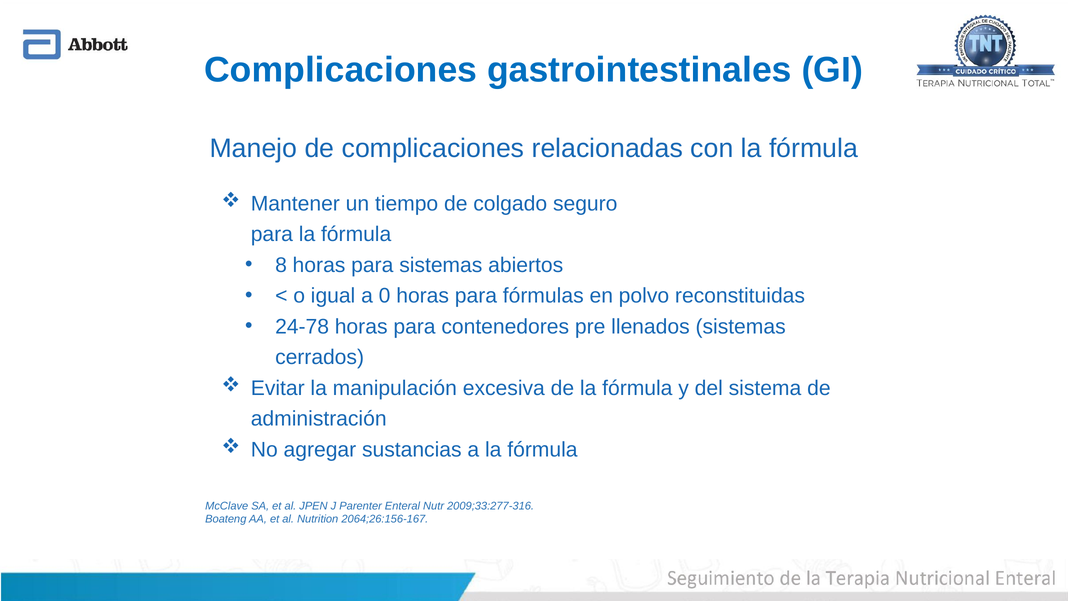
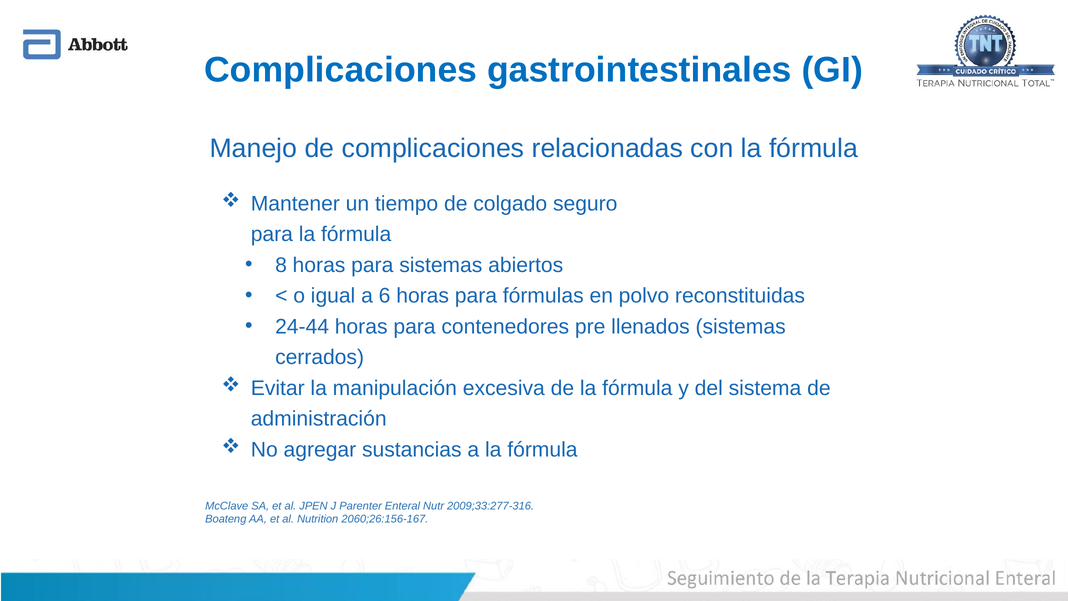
0: 0 -> 6
24-78: 24-78 -> 24-44
2064;26:156-167: 2064;26:156-167 -> 2060;26:156-167
